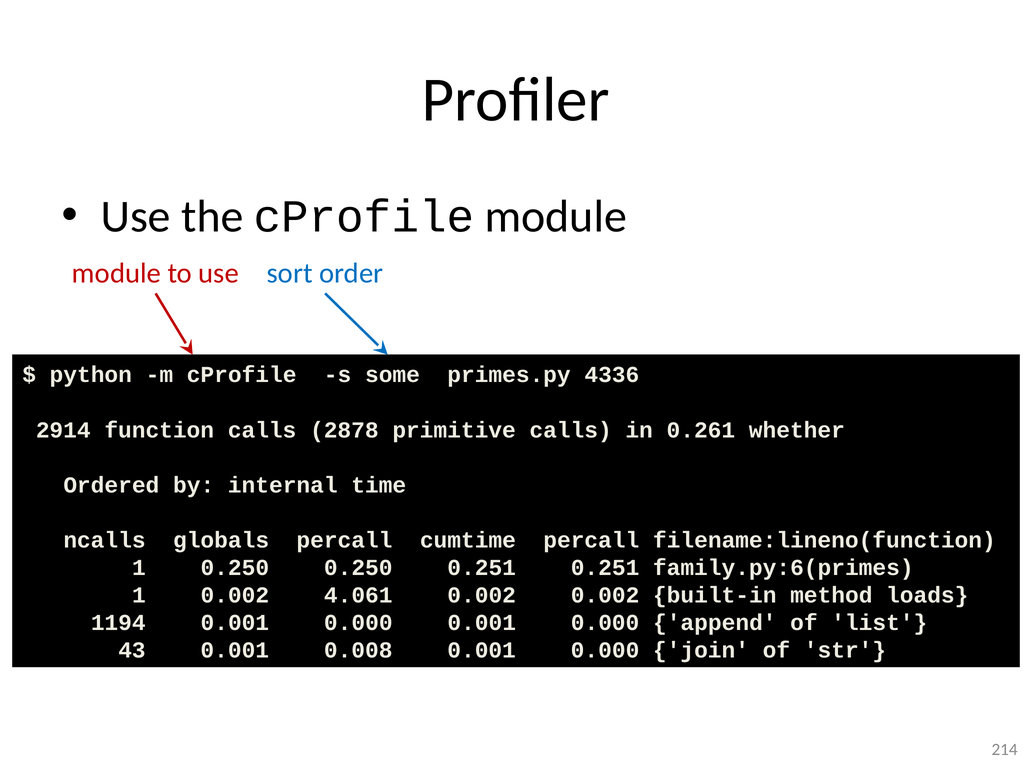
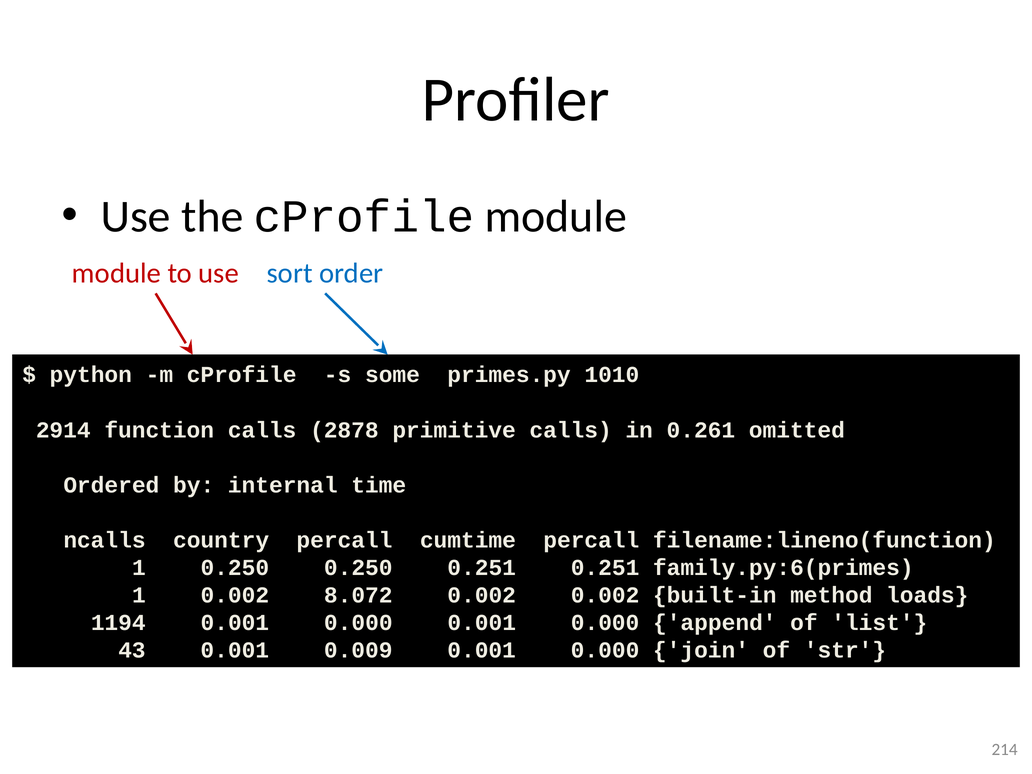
4336: 4336 -> 1010
whether: whether -> omitted
globals: globals -> country
4.061: 4.061 -> 8.072
0.008: 0.008 -> 0.009
